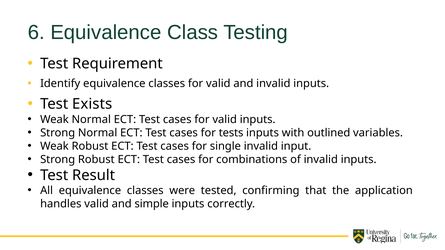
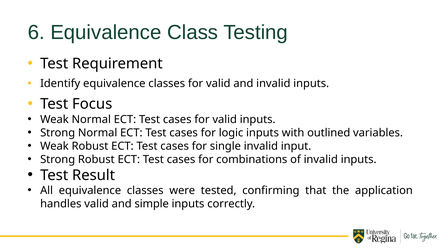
Exists: Exists -> Focus
tests: tests -> logic
